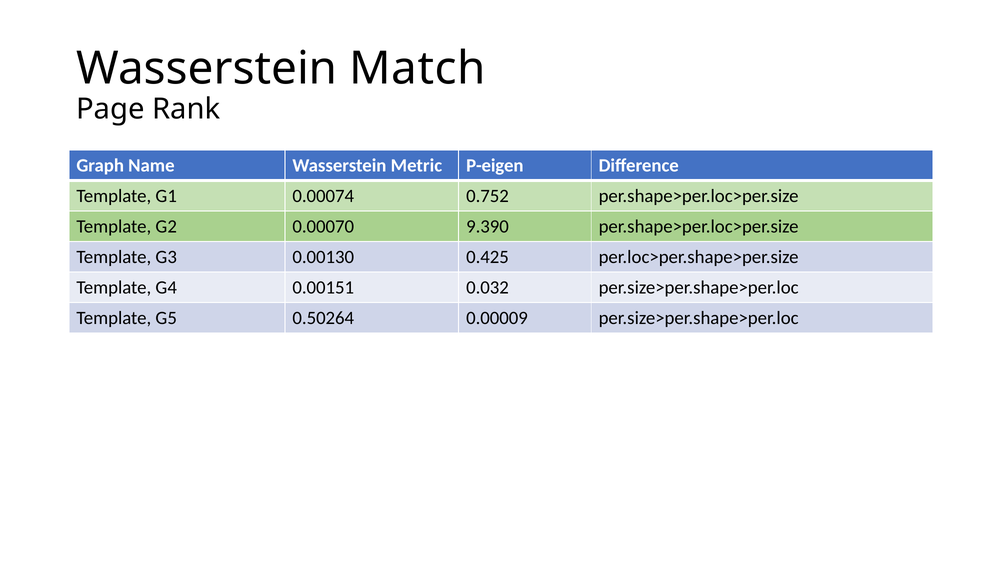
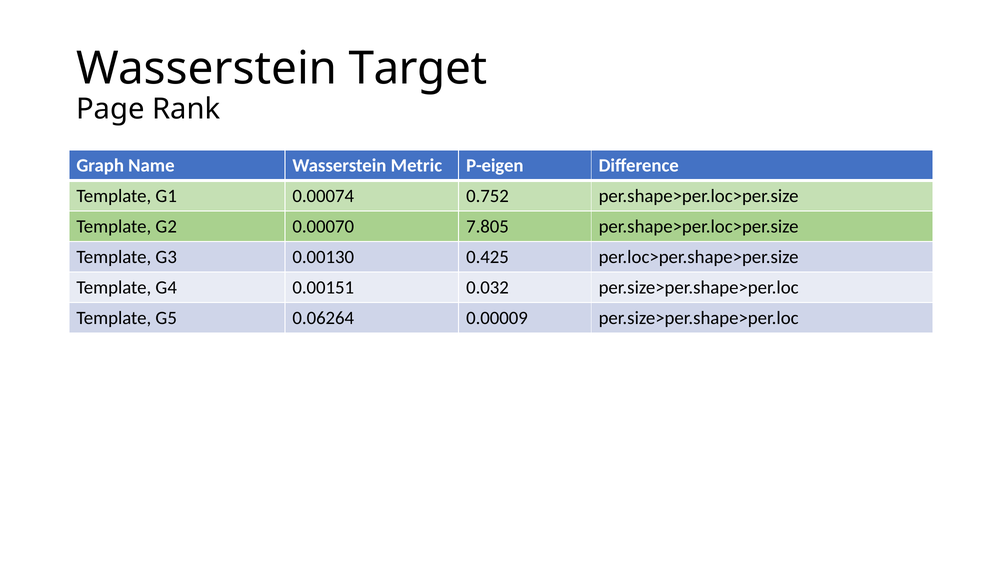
Match: Match -> Target
9.390: 9.390 -> 7.805
0.50264: 0.50264 -> 0.06264
